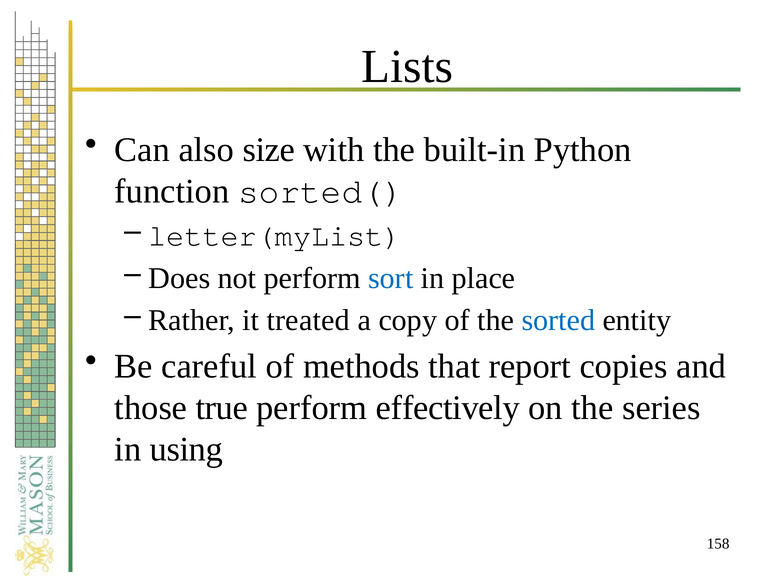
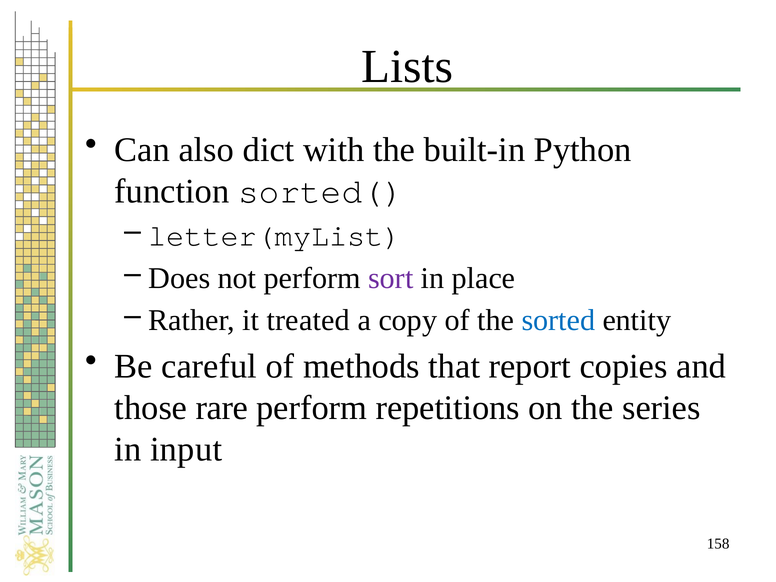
size: size -> dict
sort colour: blue -> purple
true: true -> rare
effectively: effectively -> repetitions
using: using -> input
